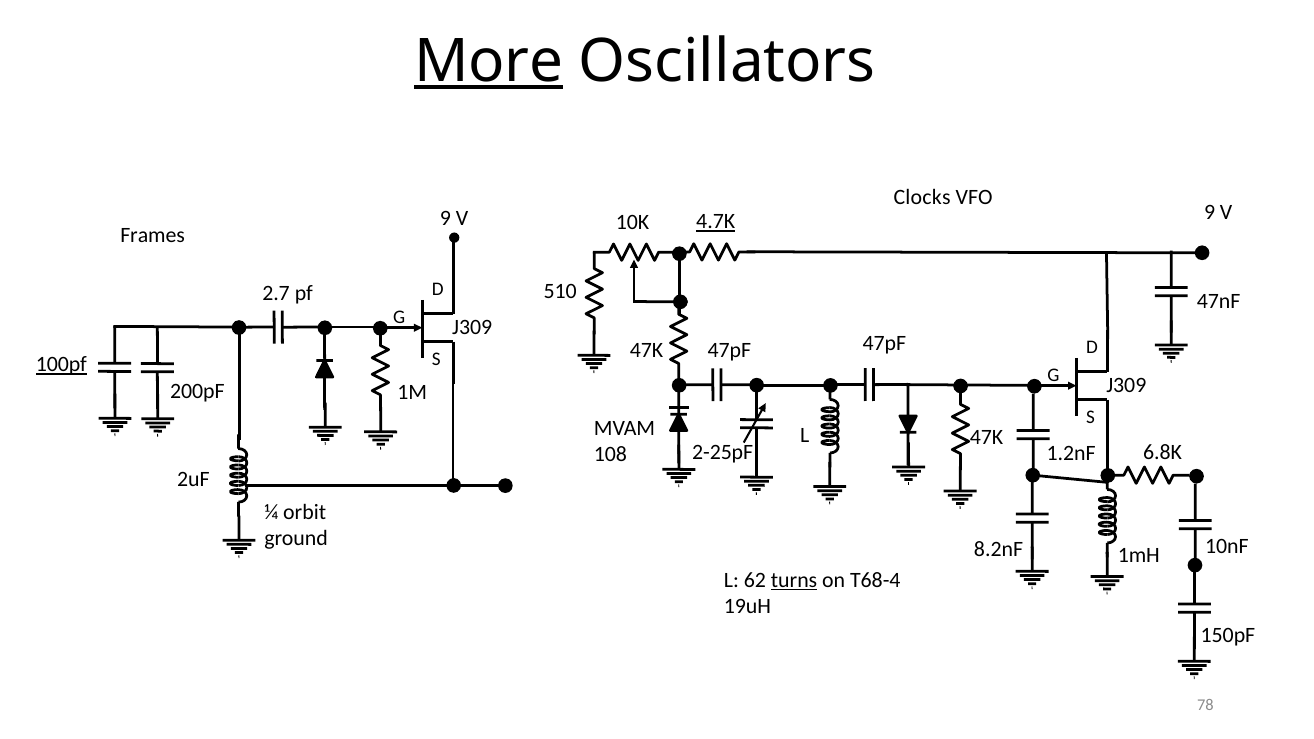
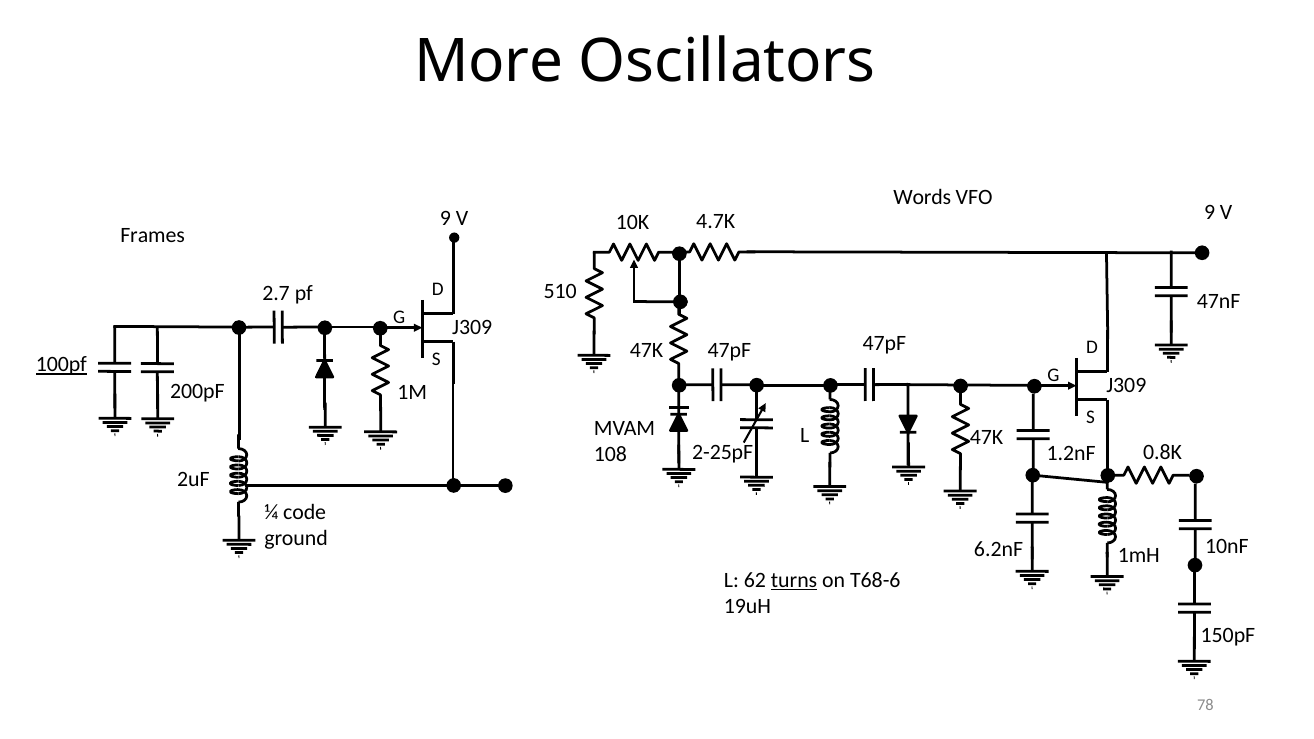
More underline: present -> none
Clocks: Clocks -> Words
4.7K underline: present -> none
6.8K: 6.8K -> 0.8K
orbit: orbit -> code
8.2nF: 8.2nF -> 6.2nF
T68-4: T68-4 -> T68-6
